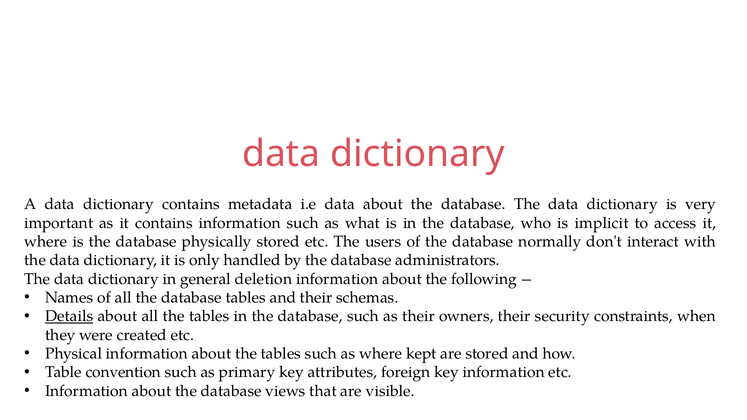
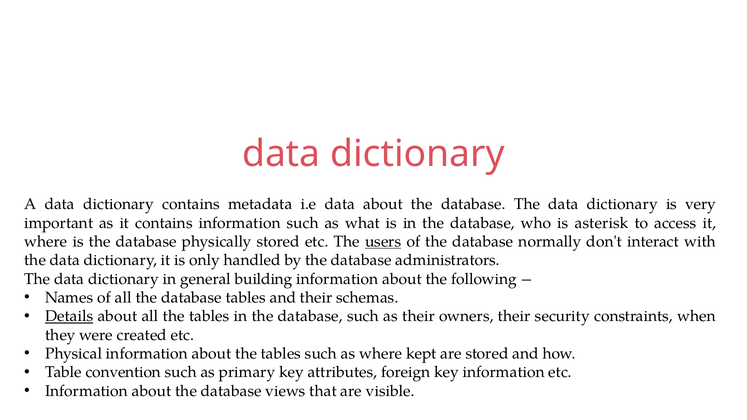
implicit: implicit -> asterisk
users underline: none -> present
deletion: deletion -> building
